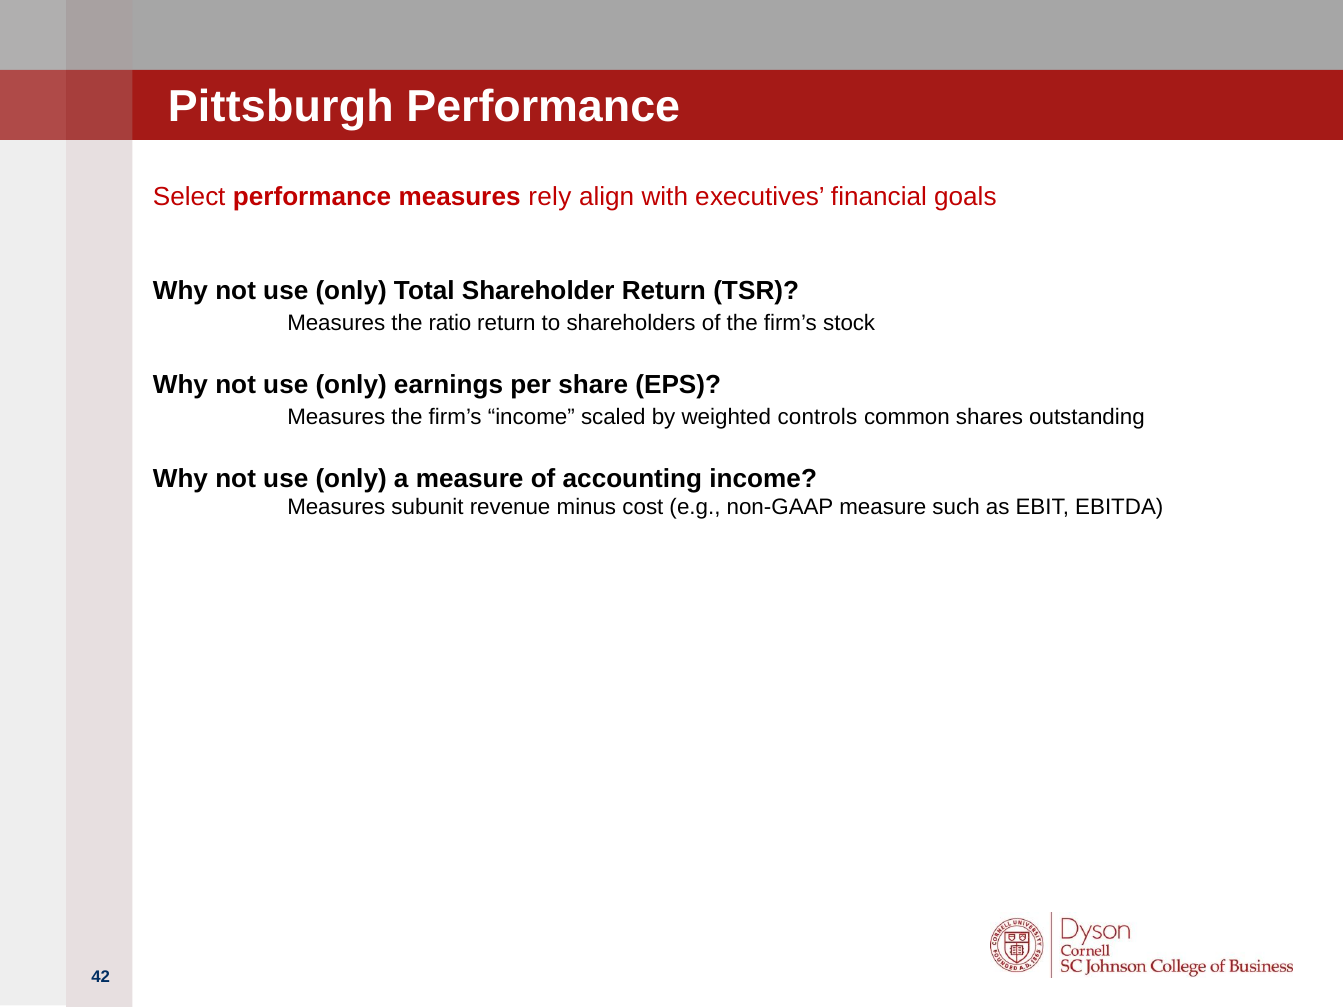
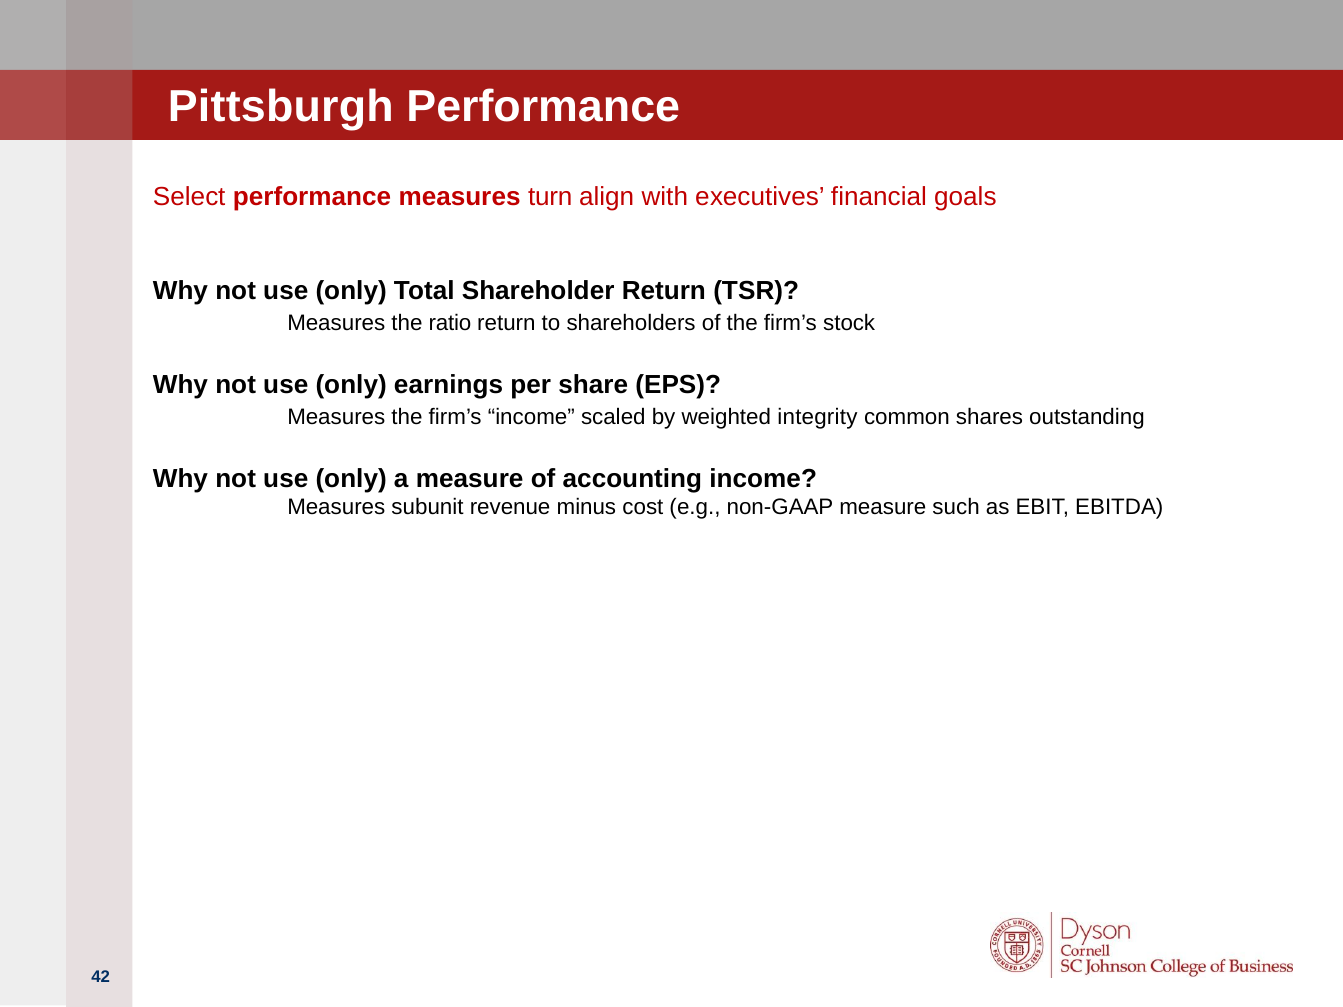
rely: rely -> turn
controls: controls -> integrity
